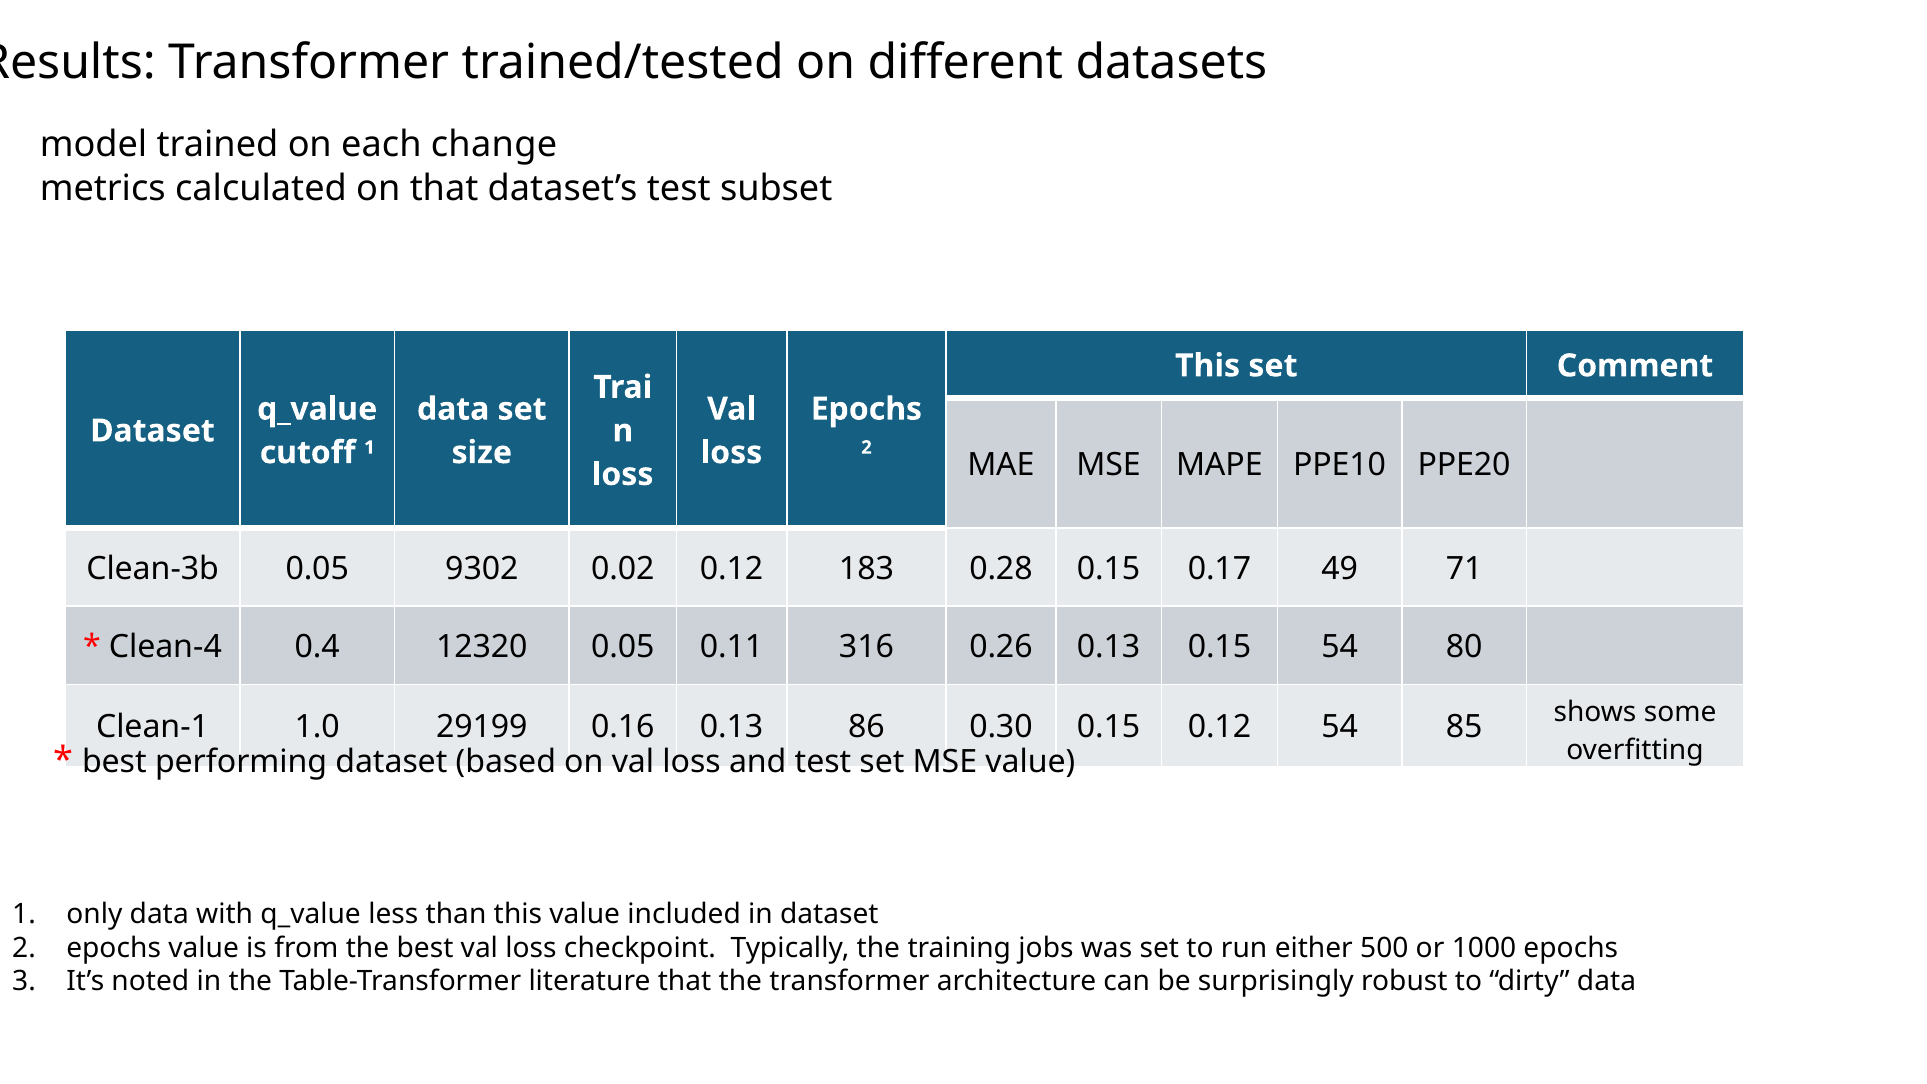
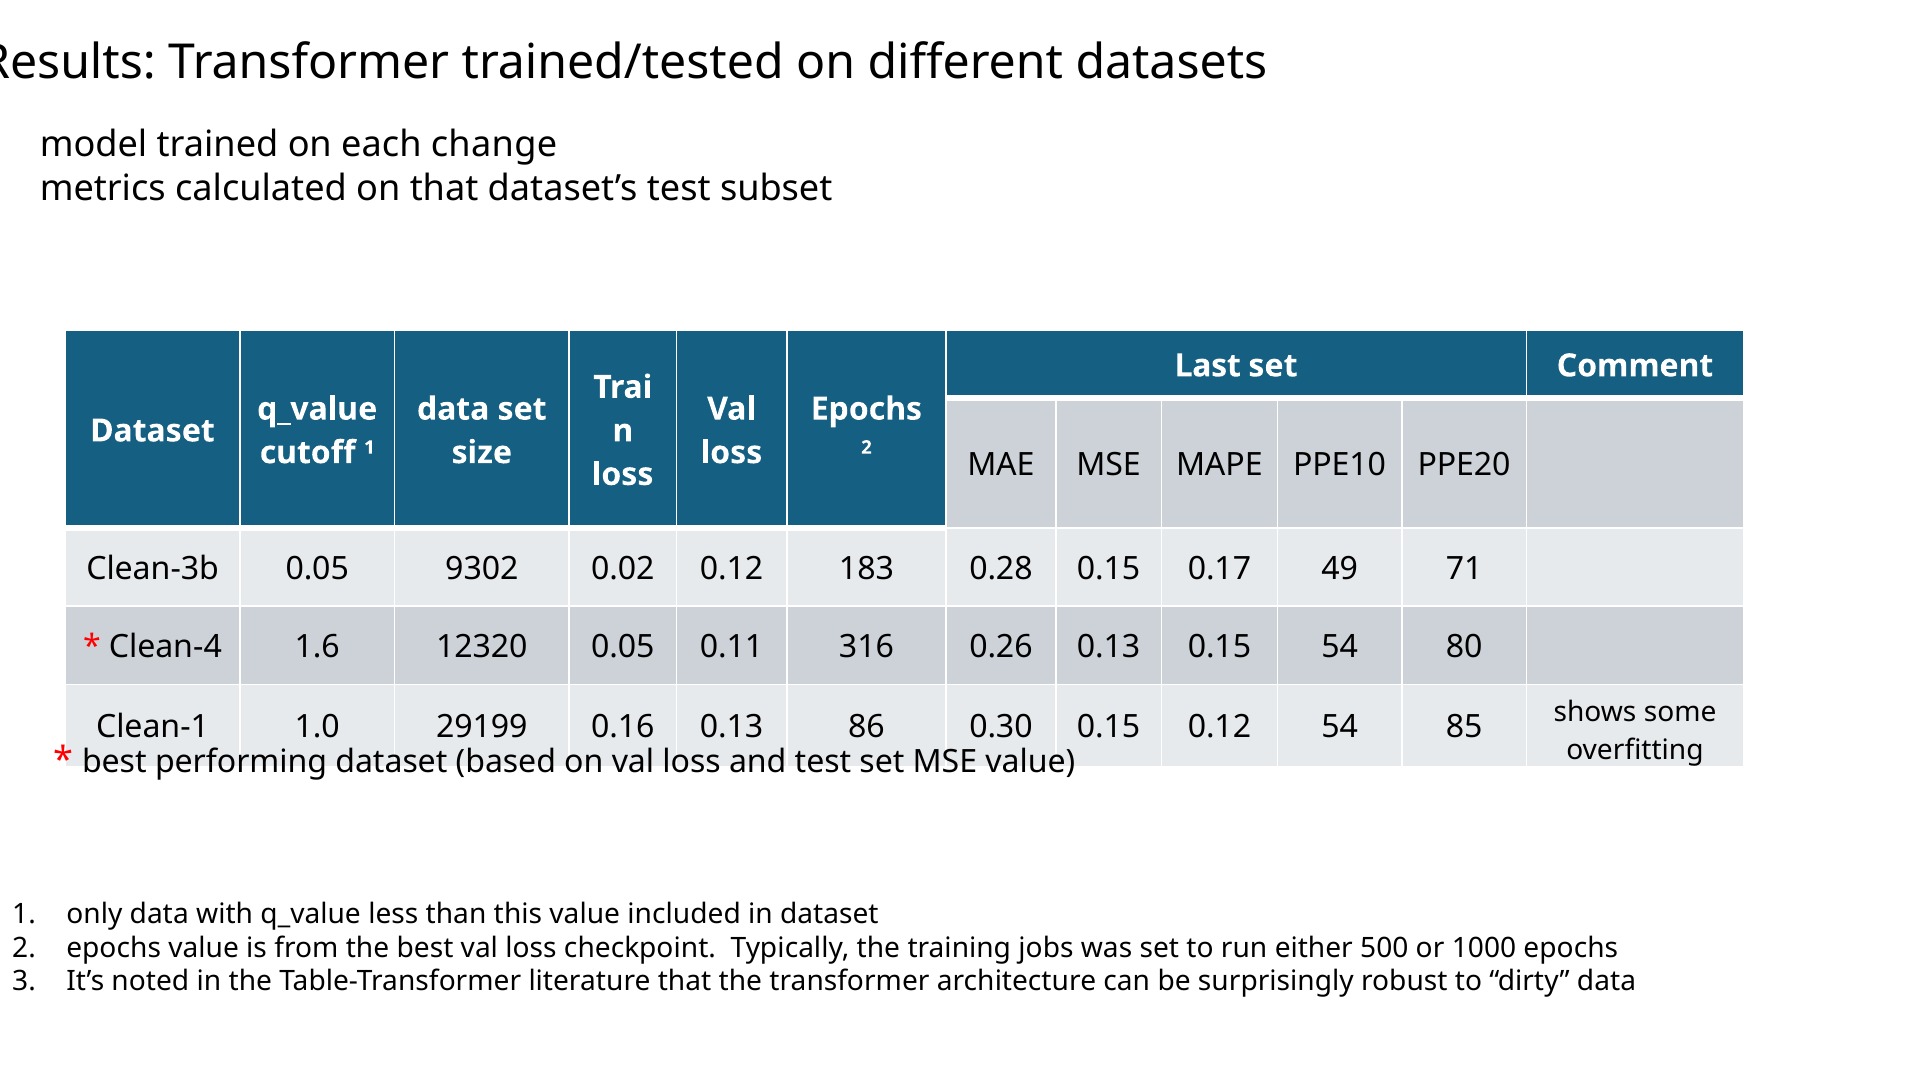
This at (1208, 366): This -> Last
0.4: 0.4 -> 1.6
